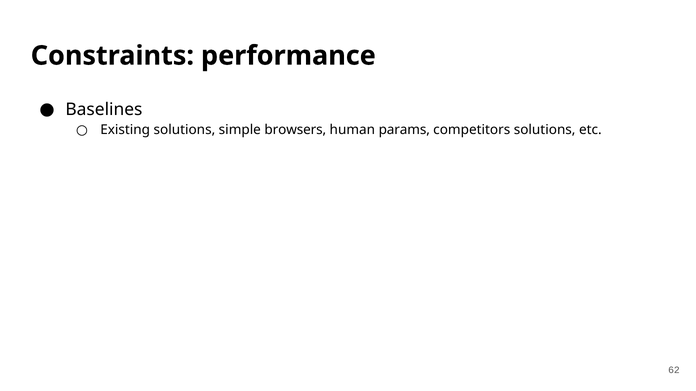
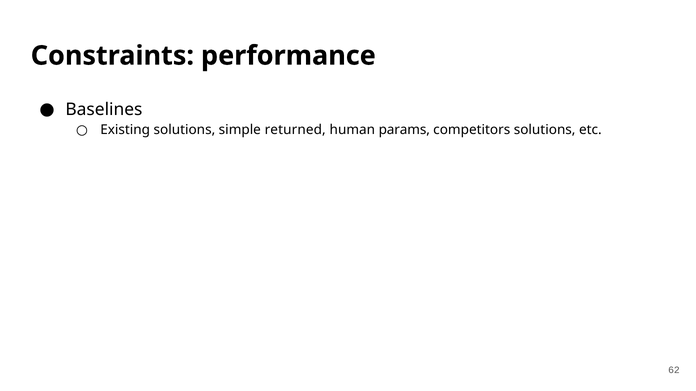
browsers: browsers -> returned
